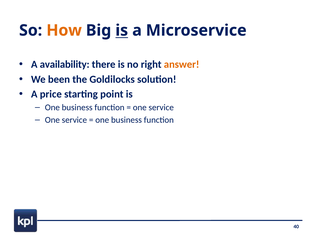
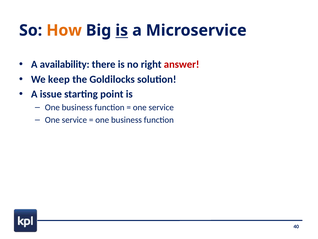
answer colour: orange -> red
been: been -> keep
price: price -> issue
